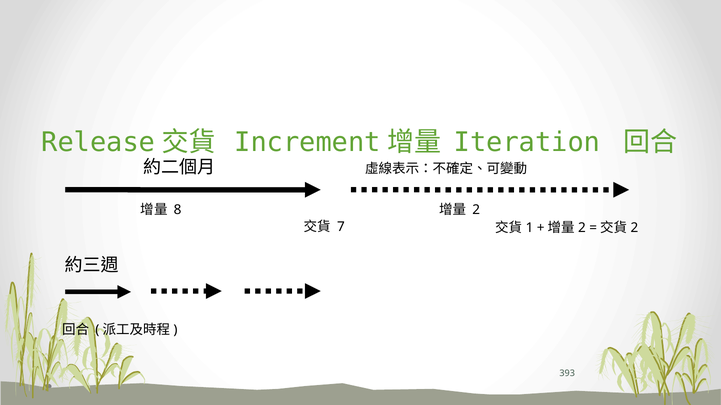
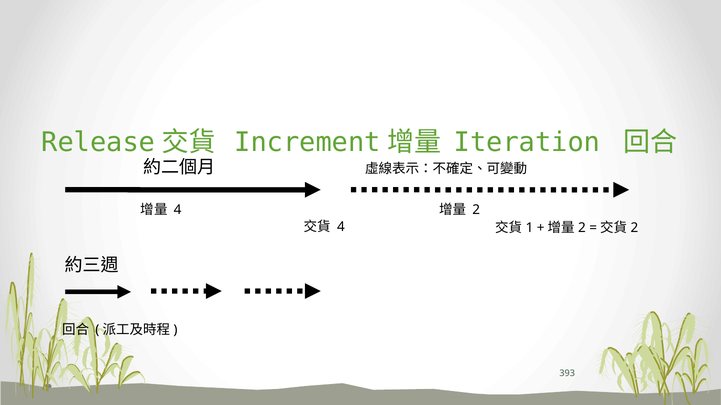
8 at (178, 210): 8 -> 4
7 at (341, 227): 7 -> 4
